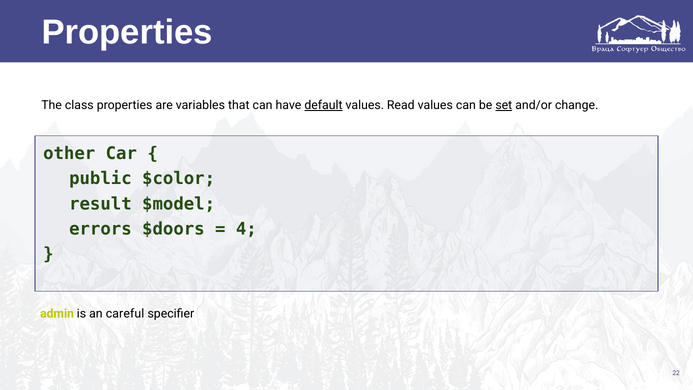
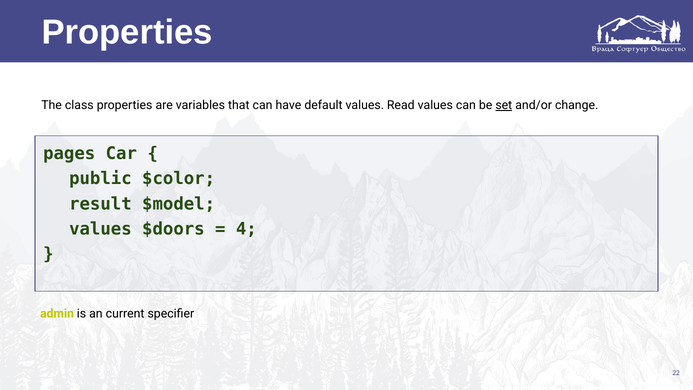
default underline: present -> none
other: other -> pages
errors at (100, 229): errors -> values
careful: careful -> current
